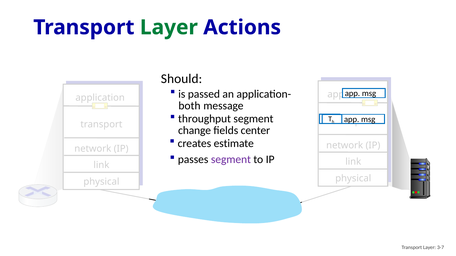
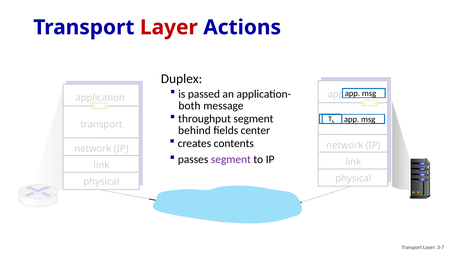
Layer at (169, 27) colour: green -> red
Should: Should -> Duplex
change: change -> behind
estimate: estimate -> contents
